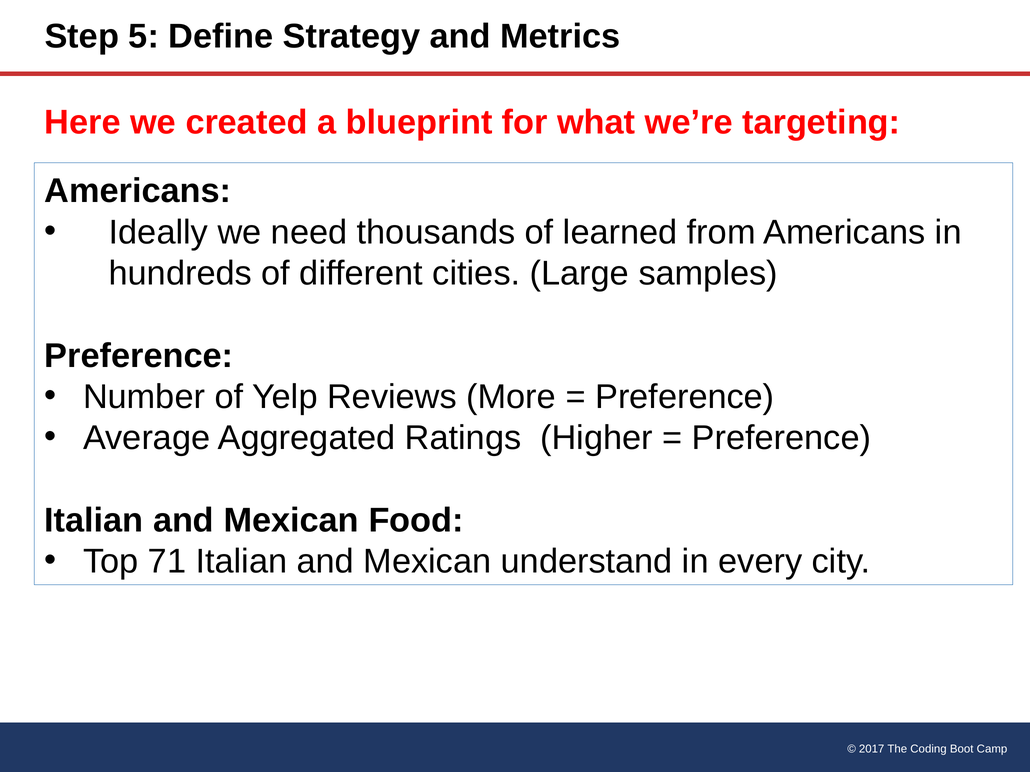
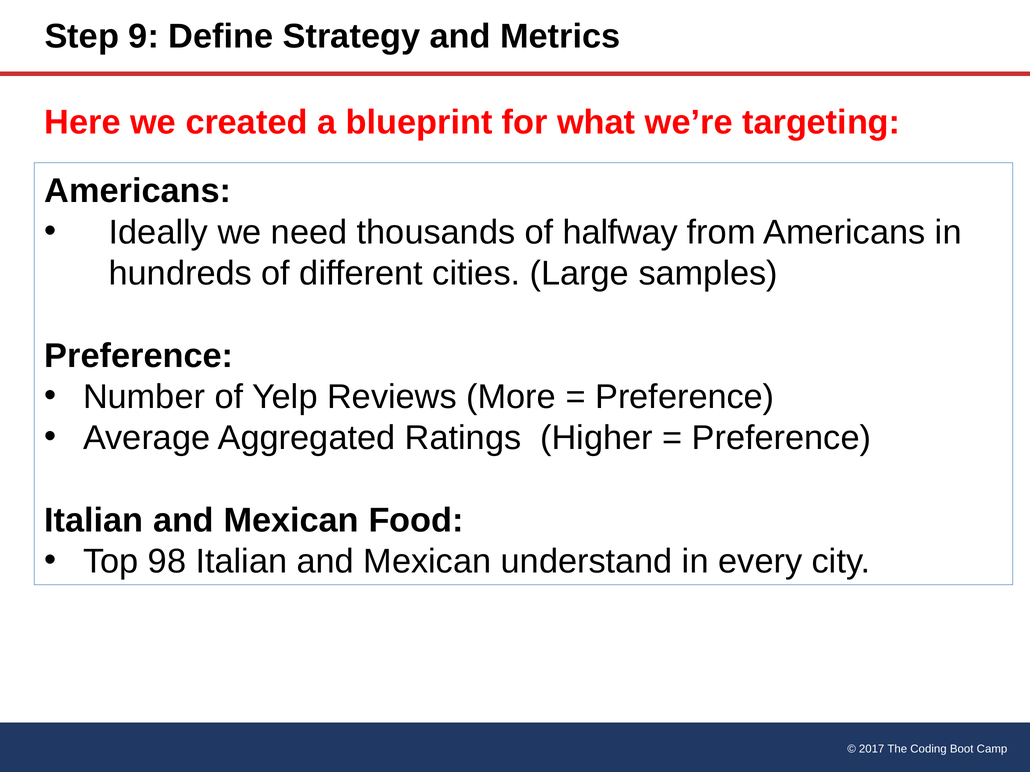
5: 5 -> 9
learned: learned -> halfway
71: 71 -> 98
